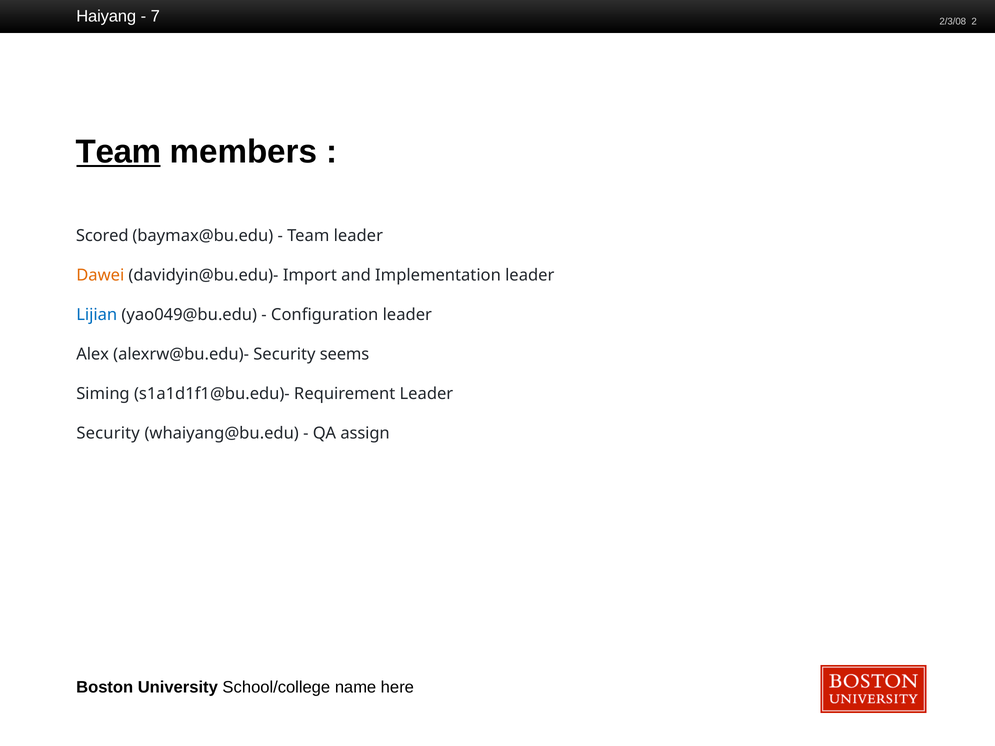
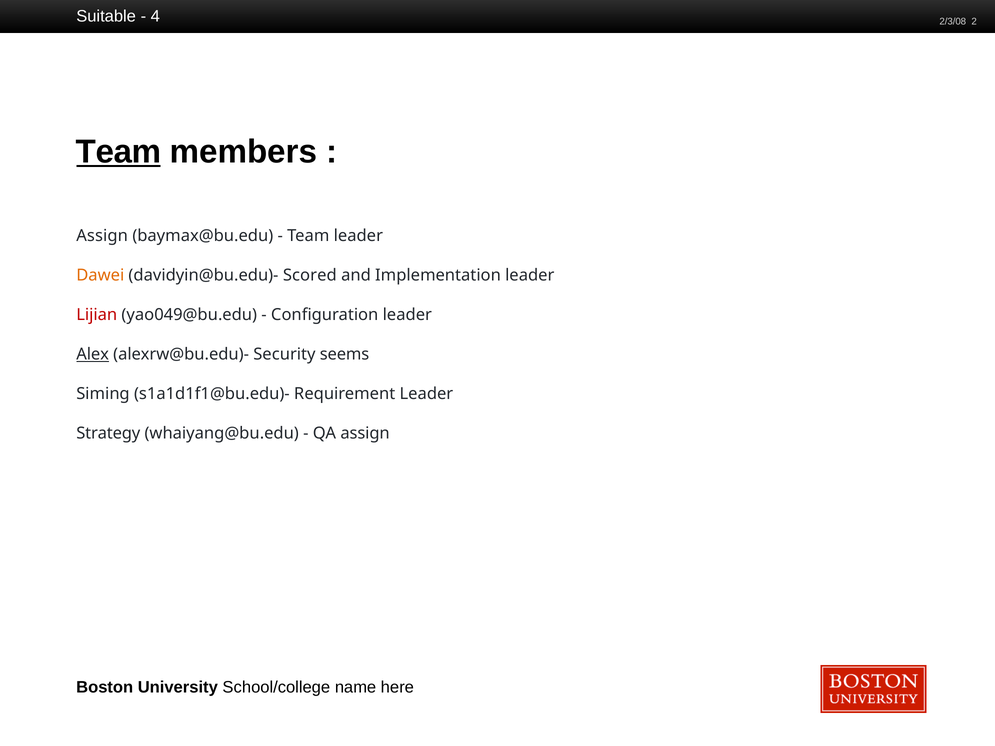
Haiyang: Haiyang -> Suitable
7: 7 -> 4
Scored at (102, 236): Scored -> Assign
Import: Import -> Scored
Lijian colour: blue -> red
Alex underline: none -> present
Security at (108, 433): Security -> Strategy
